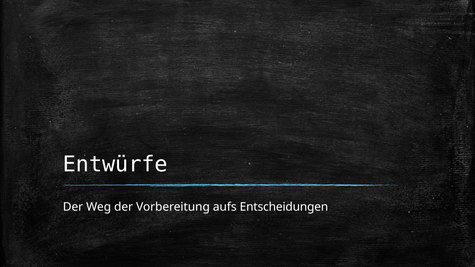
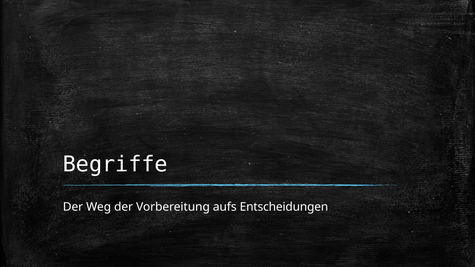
Entwürfe: Entwürfe -> Begriffe
